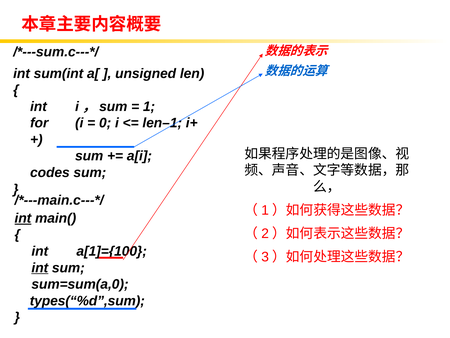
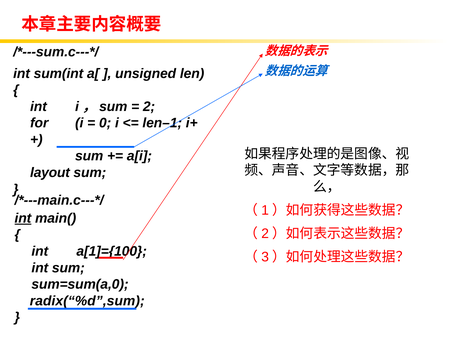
1: 1 -> 2
codes: codes -> layout
int at (40, 267) underline: present -> none
types(“%d”,sum: types(“%d”,sum -> radix(“%d”,sum
